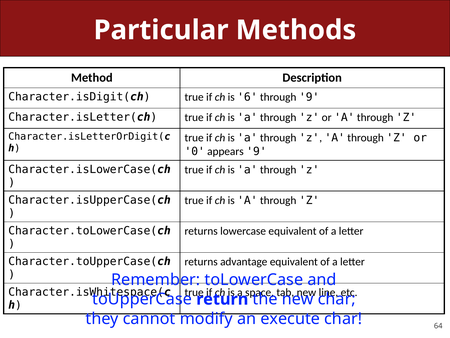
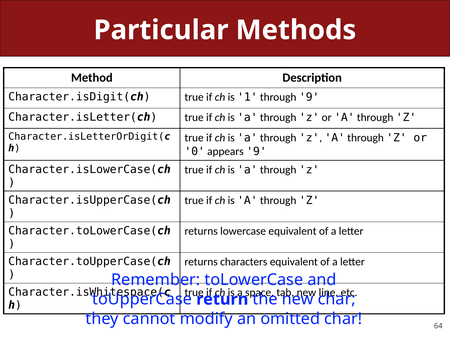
6: 6 -> 1
advantage: advantage -> characters
execute: execute -> omitted
